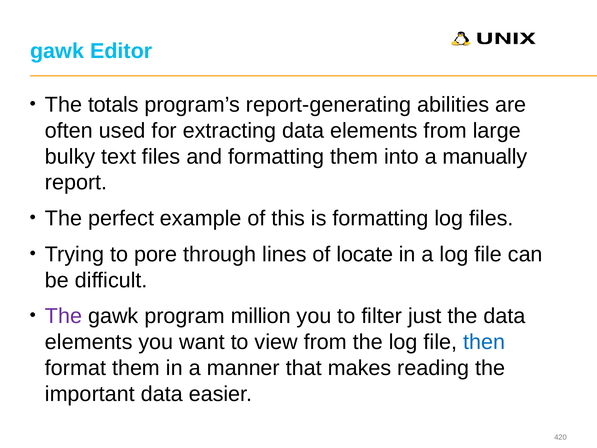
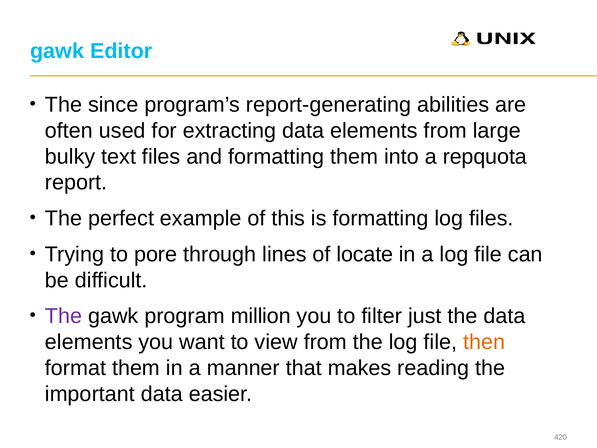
totals: totals -> since
manually: manually -> repquota
then colour: blue -> orange
